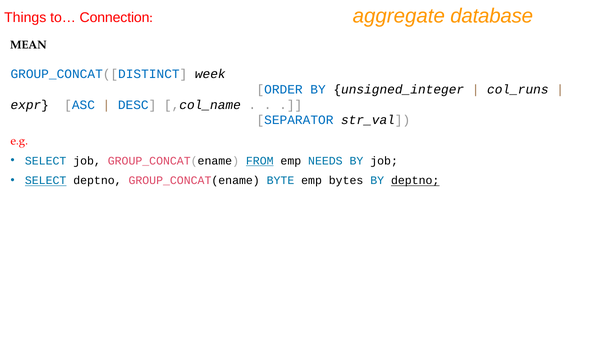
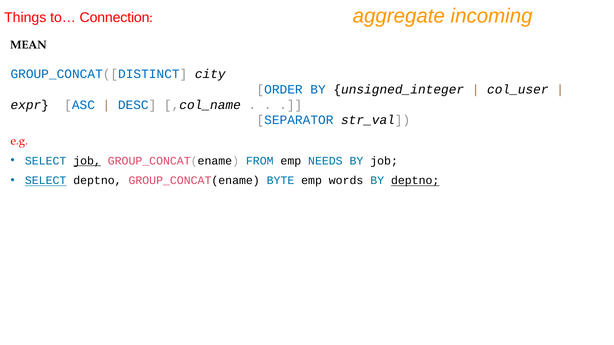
database: database -> incoming
week: week -> city
col_runs: col_runs -> col_user
job at (87, 161) underline: none -> present
FROM underline: present -> none
bytes: bytes -> words
